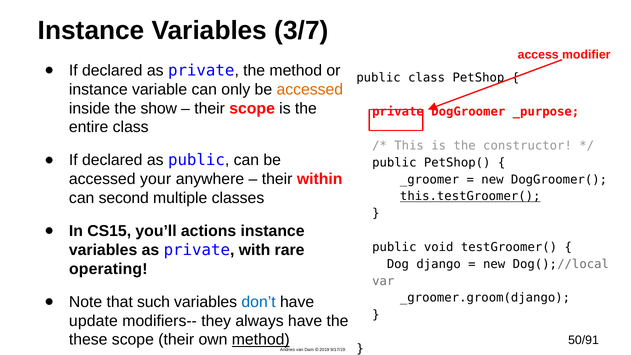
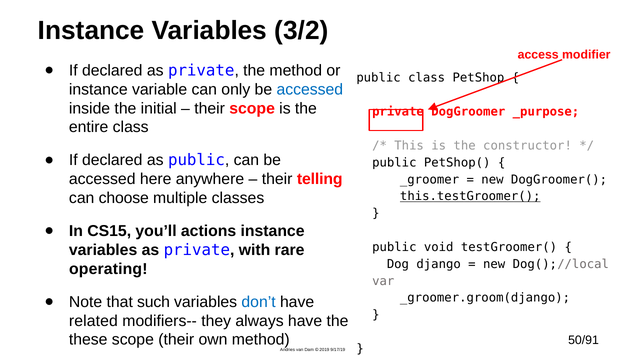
3/7: 3/7 -> 3/2
accessed at (310, 89) colour: orange -> blue
show: show -> initial
your: your -> here
within: within -> telling
second: second -> choose
update: update -> related
method at (261, 340) underline: present -> none
